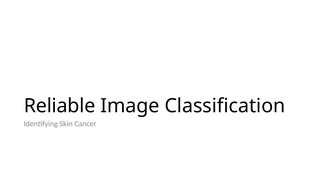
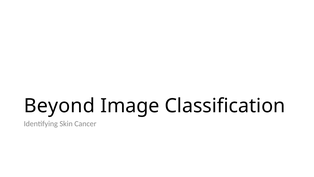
Reliable: Reliable -> Beyond
